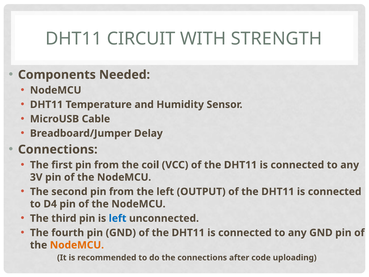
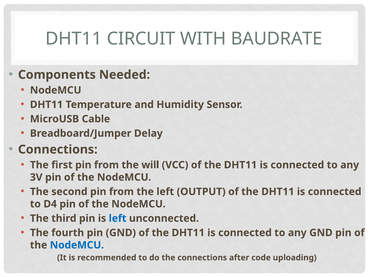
STRENGTH: STRENGTH -> BAUDRATE
coil: coil -> will
NodeMCU at (77, 245) colour: orange -> blue
